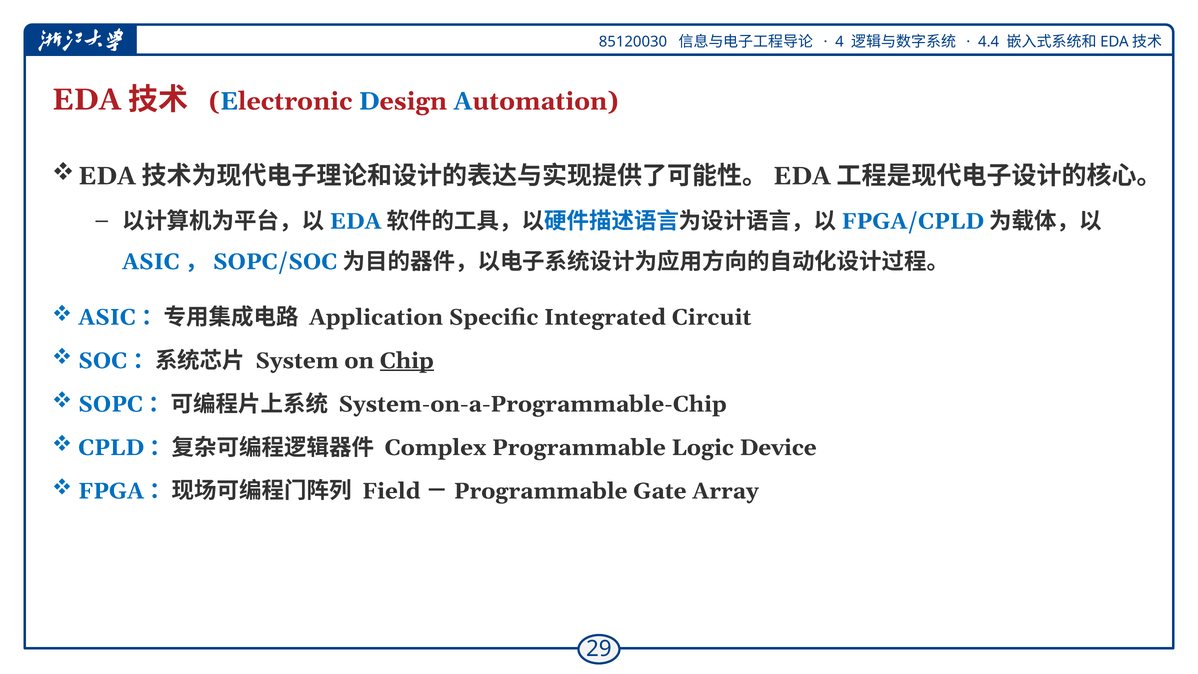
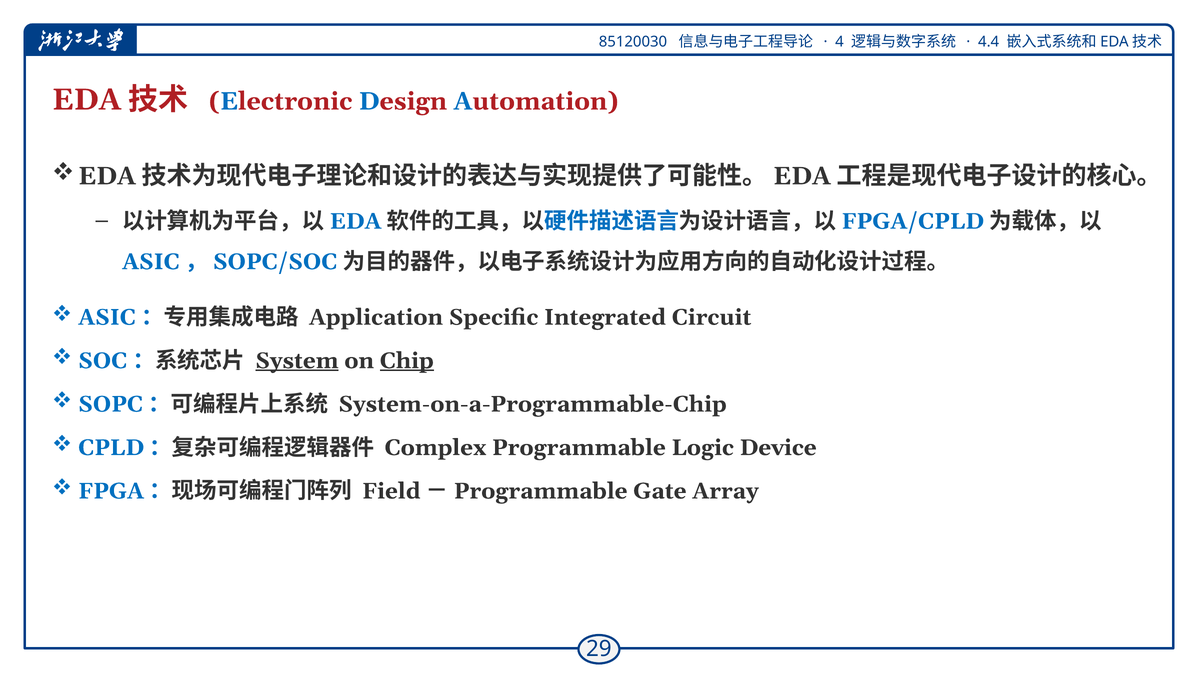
System underline: none -> present
